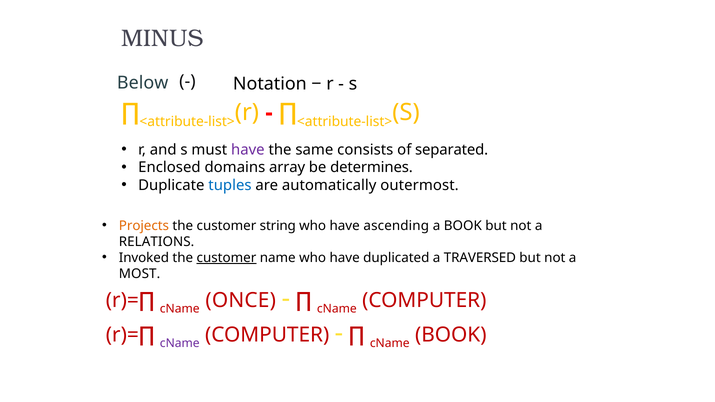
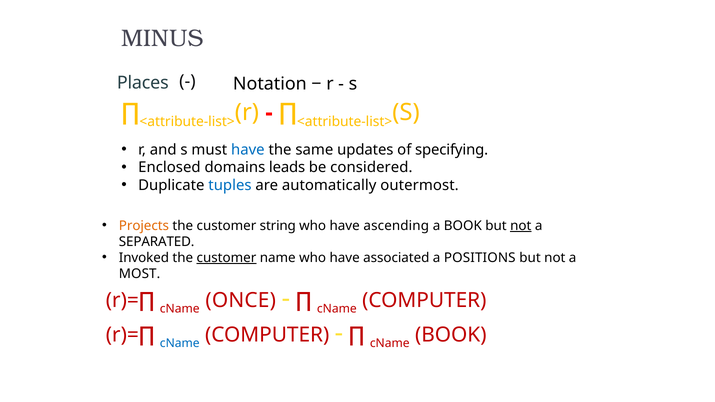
Below: Below -> Places
have at (248, 150) colour: purple -> blue
consists: consists -> updates
separated: separated -> specifying
array: array -> leads
determines: determines -> considered
not at (521, 226) underline: none -> present
RELATIONS: RELATIONS -> SEPARATED
duplicated: duplicated -> associated
TRAVERSED: TRAVERSED -> POSITIONS
cName at (180, 343) colour: purple -> blue
